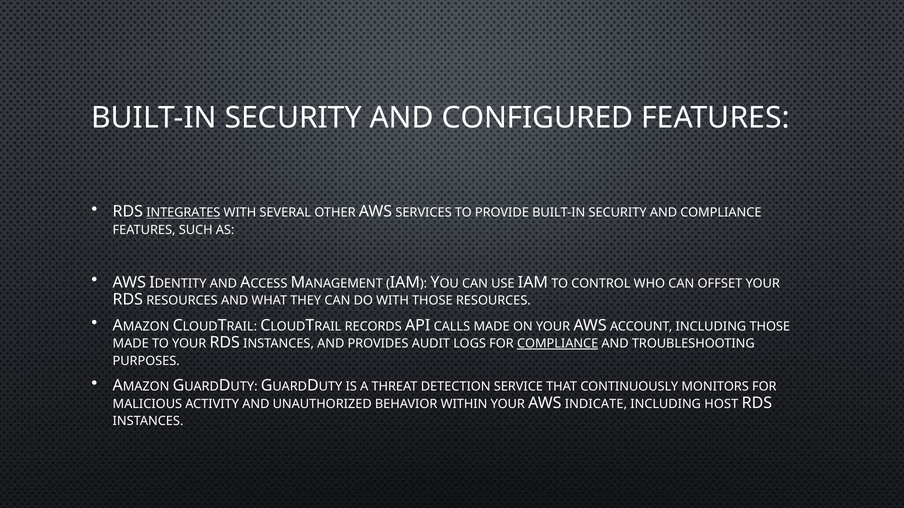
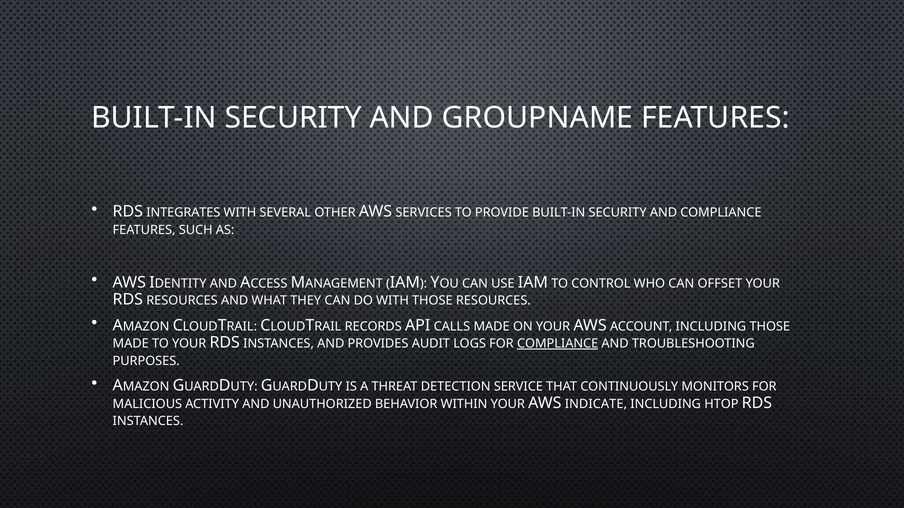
CONFIGURED: CONFIGURED -> GROUPNAME
INTEGRATES underline: present -> none
HOST: HOST -> HTOP
